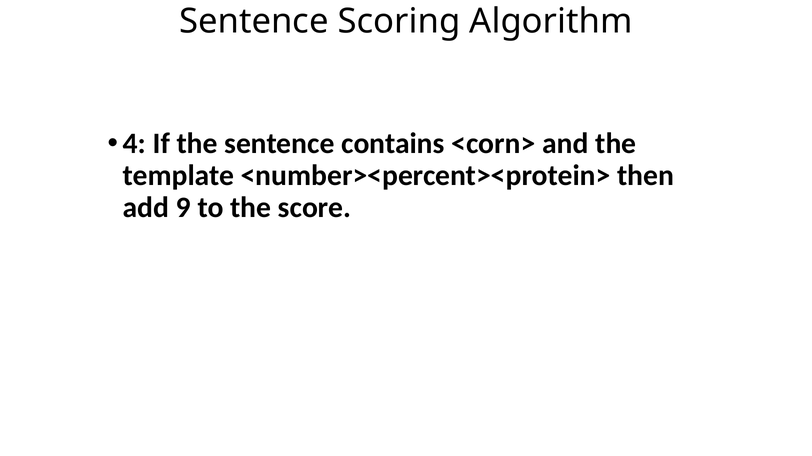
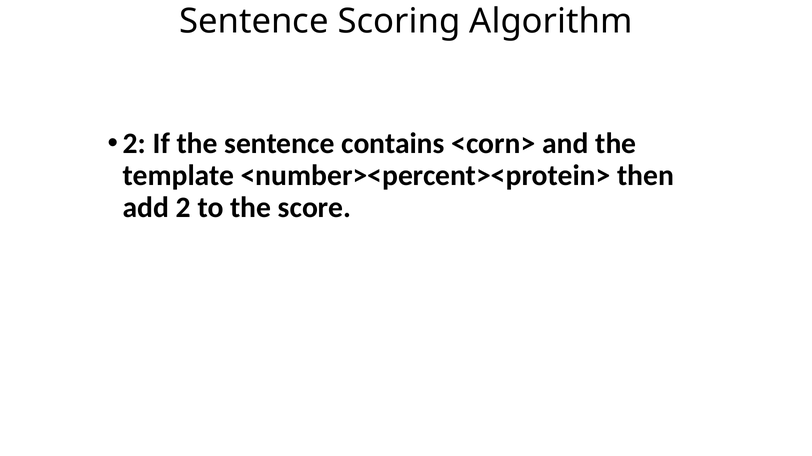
4 at (134, 144): 4 -> 2
add 9: 9 -> 2
